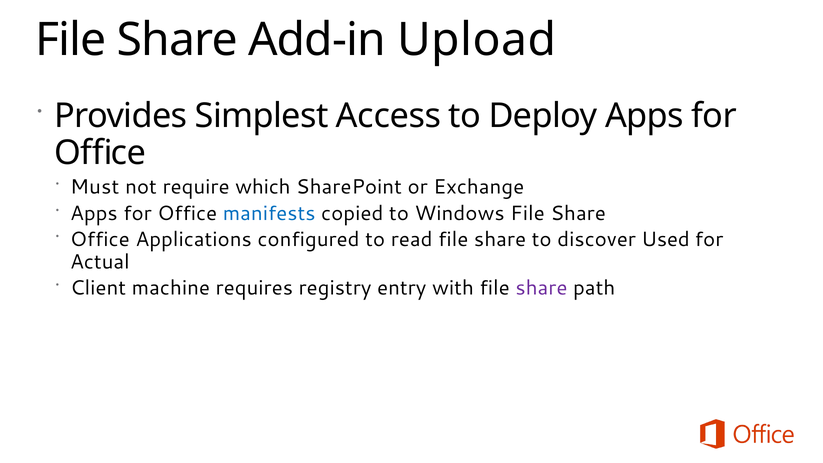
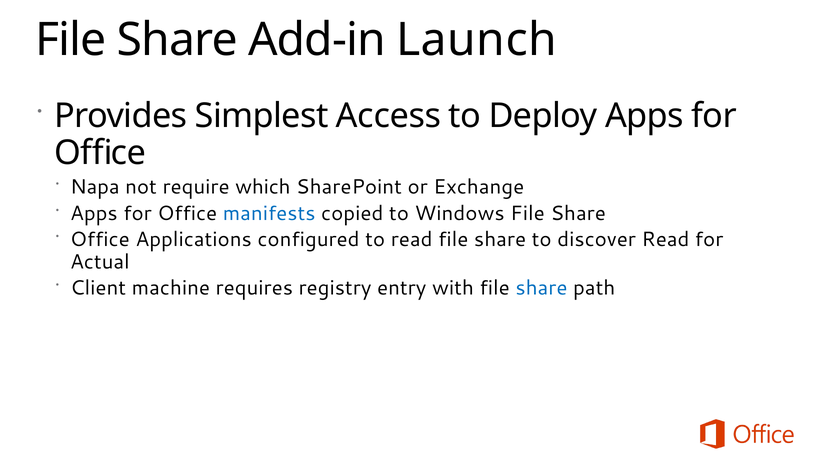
Upload: Upload -> Launch
Must: Must -> Napa
discover Used: Used -> Read
share at (541, 288) colour: purple -> blue
